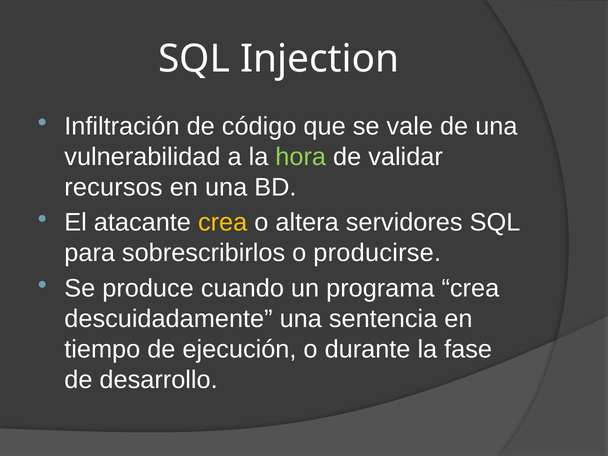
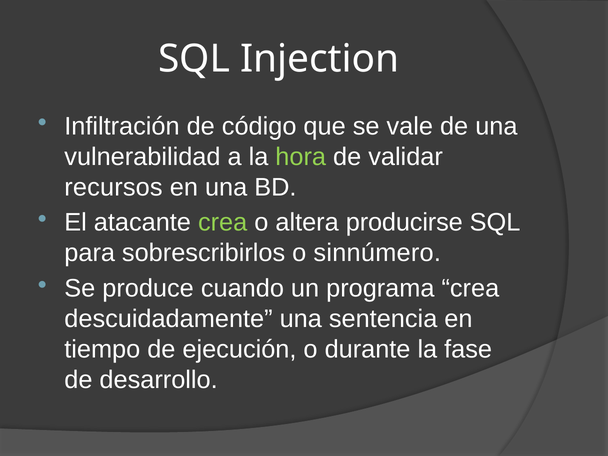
crea at (223, 223) colour: yellow -> light green
servidores: servidores -> producirse
producirse: producirse -> sinnúmero
